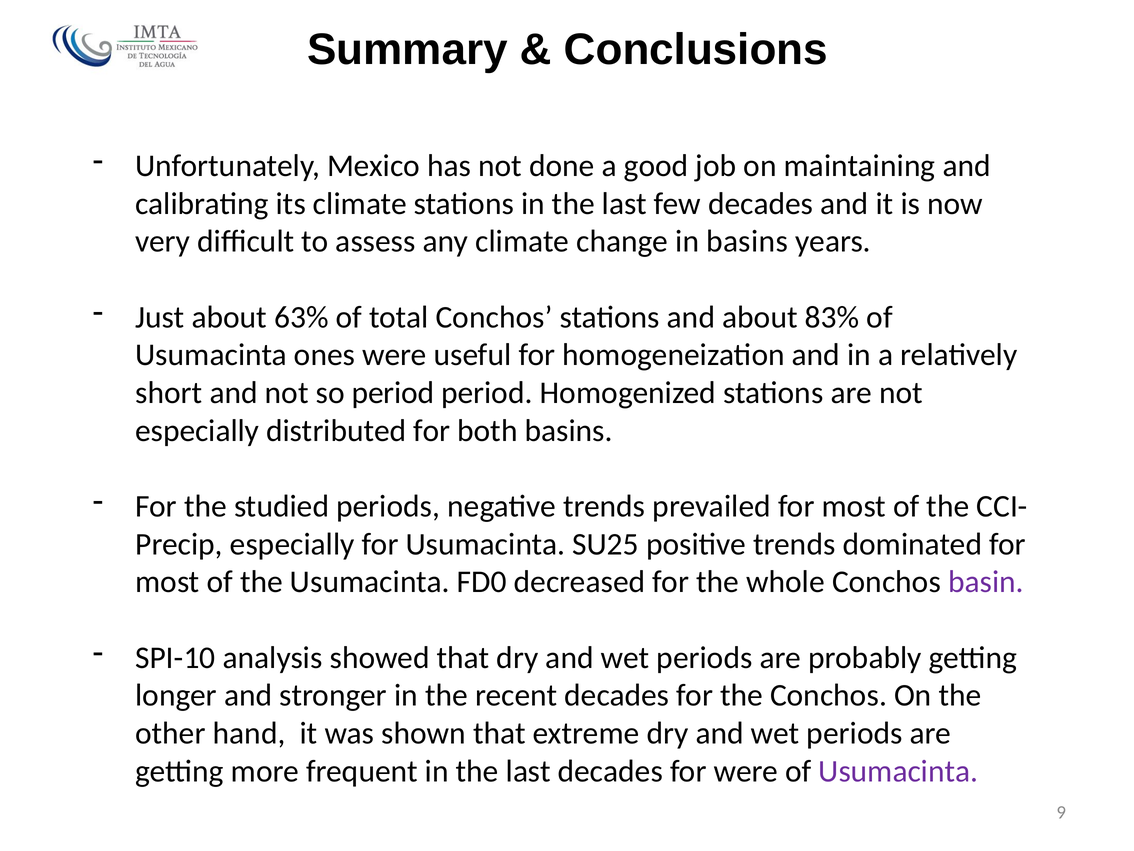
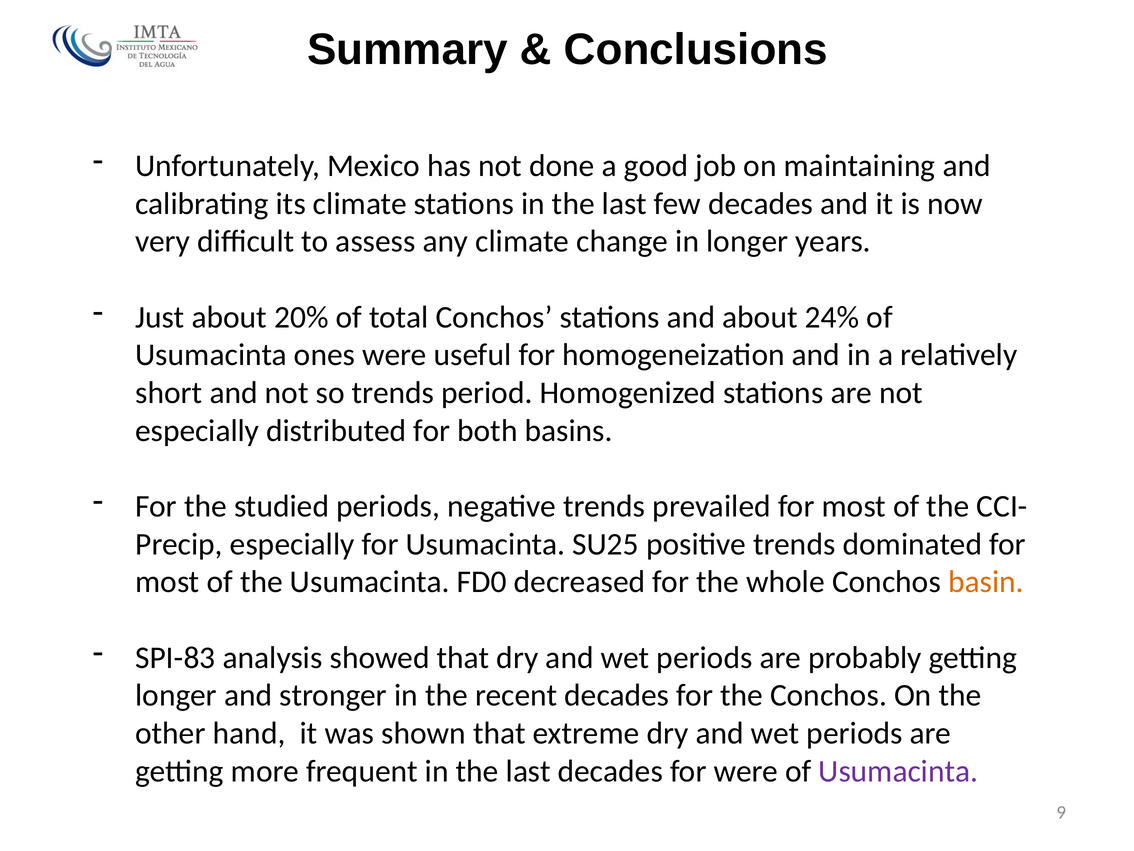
in basins: basins -> longer
63%: 63% -> 20%
83%: 83% -> 24%
so period: period -> trends
basin colour: purple -> orange
SPI-10: SPI-10 -> SPI-83
